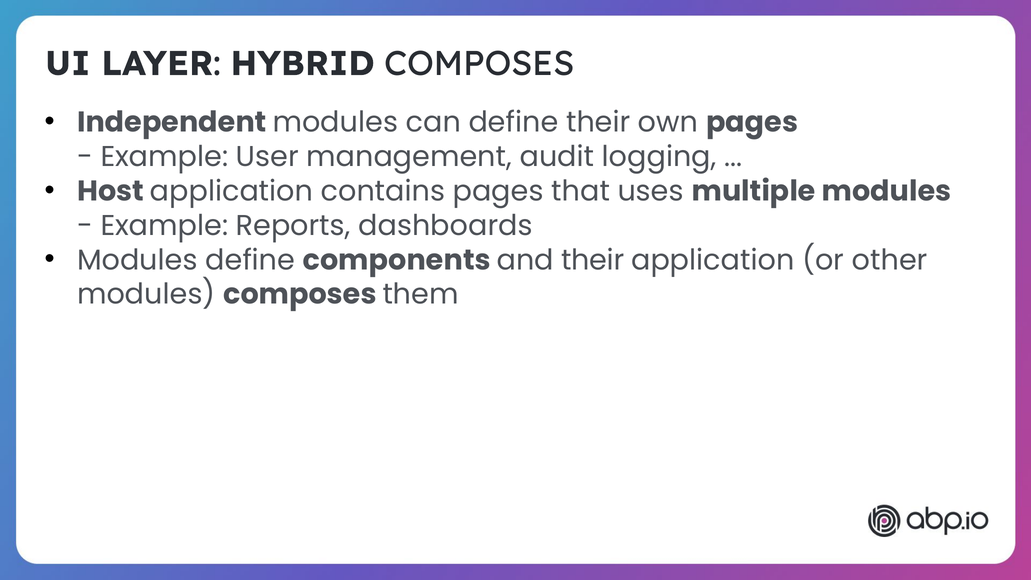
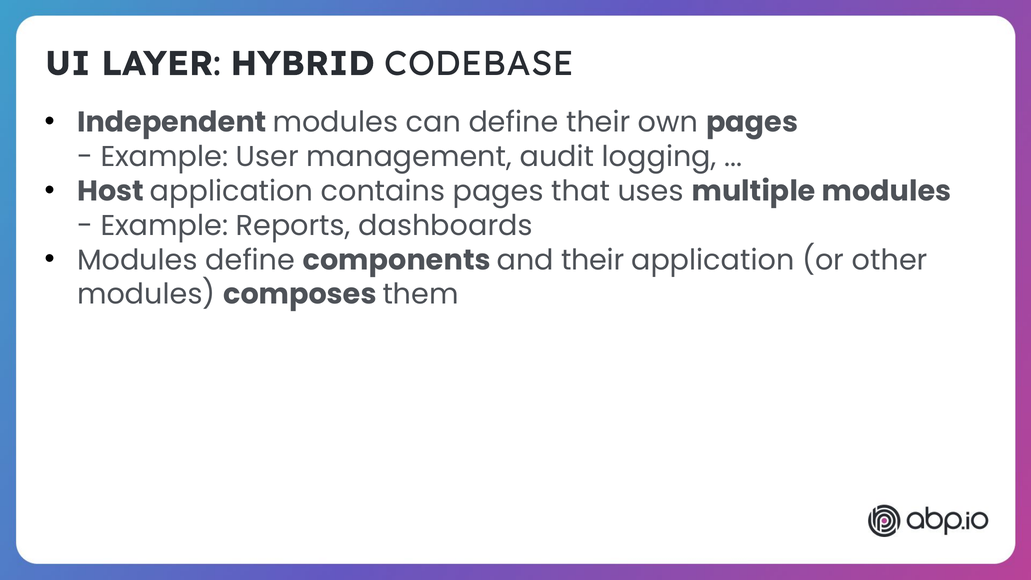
HYBRID COMPOSES: COMPOSES -> CODEBASE
